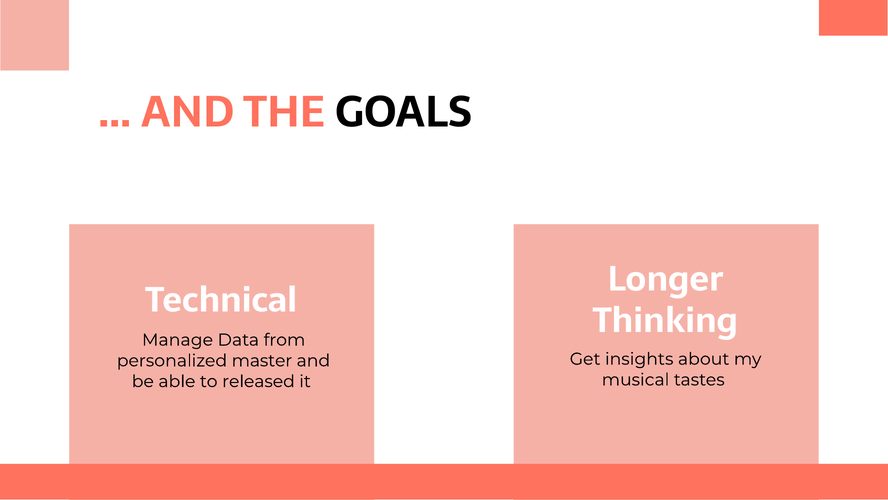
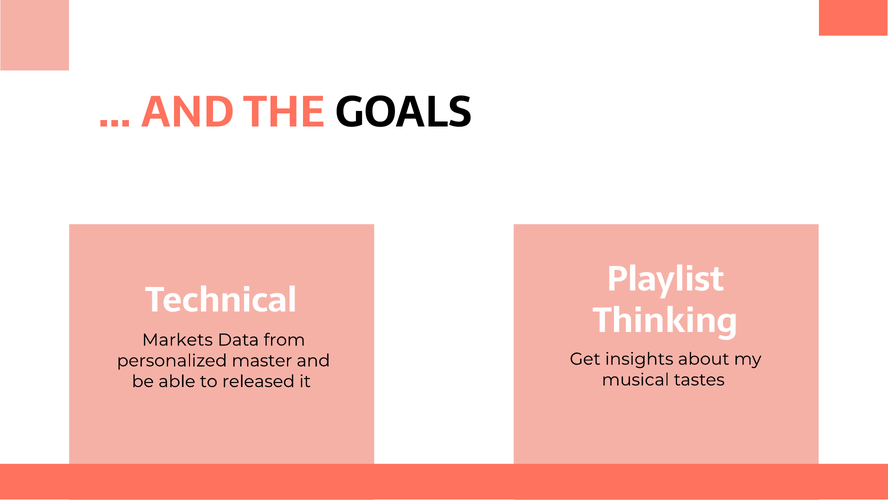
Longer: Longer -> Playlist
Manage: Manage -> Markets
